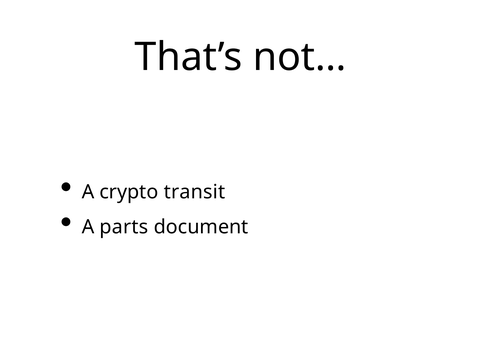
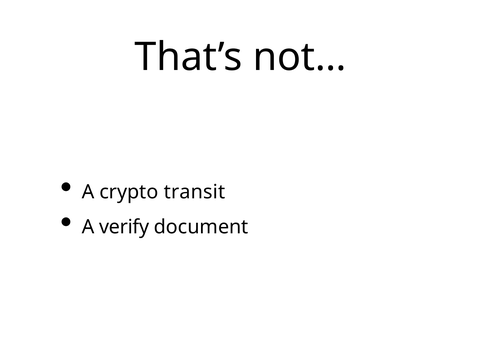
parts: parts -> verify
